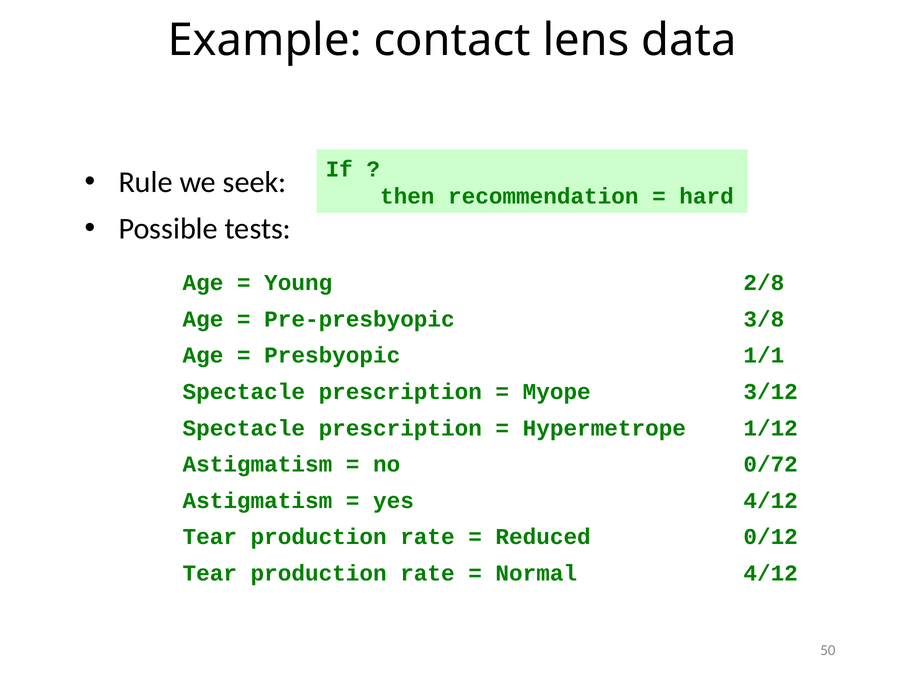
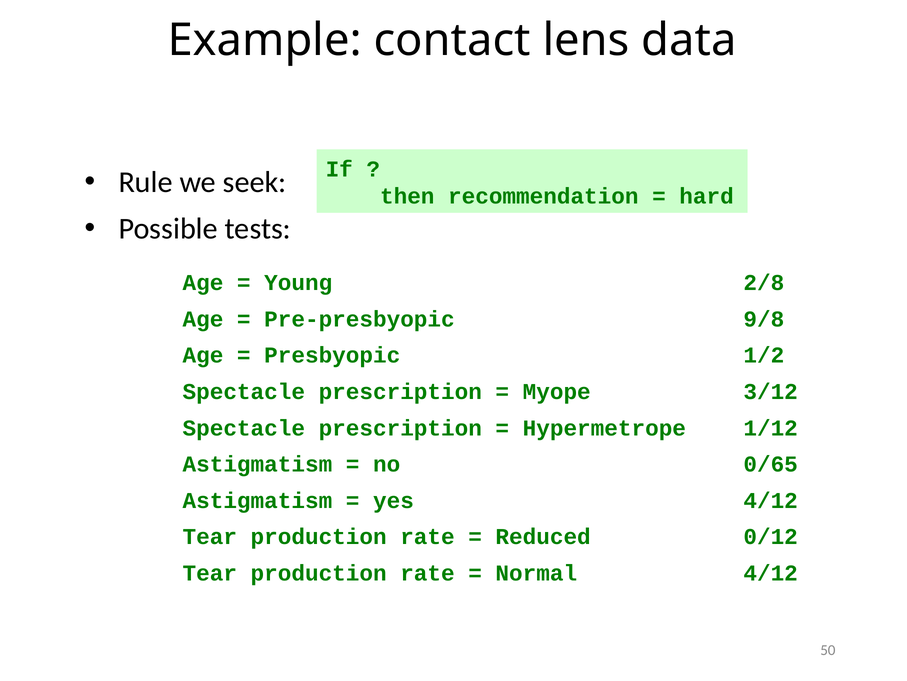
3/8: 3/8 -> 9/8
1/1: 1/1 -> 1/2
0/72: 0/72 -> 0/65
